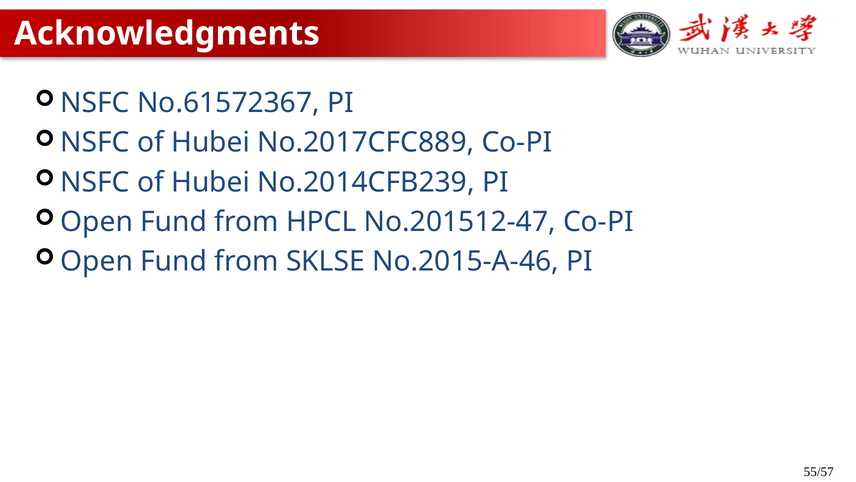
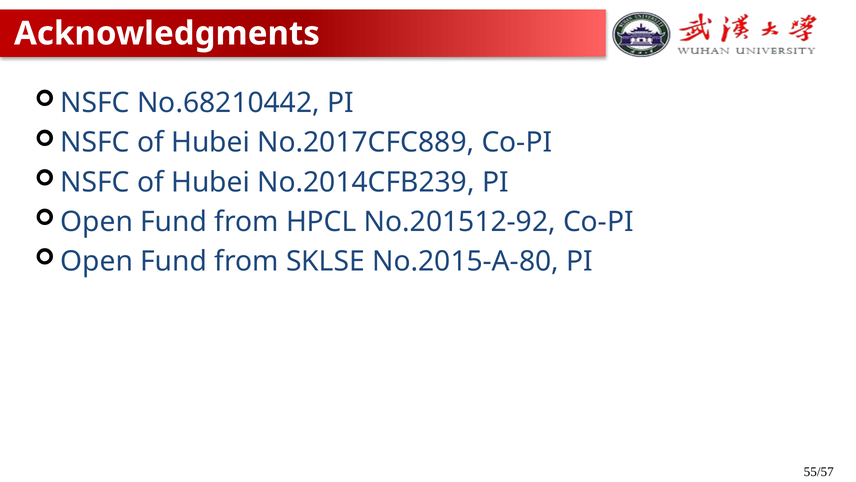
No.61572367: No.61572367 -> No.68210442
No.201512-47: No.201512-47 -> No.201512-92
No.2015-A-46: No.2015-A-46 -> No.2015-A-80
